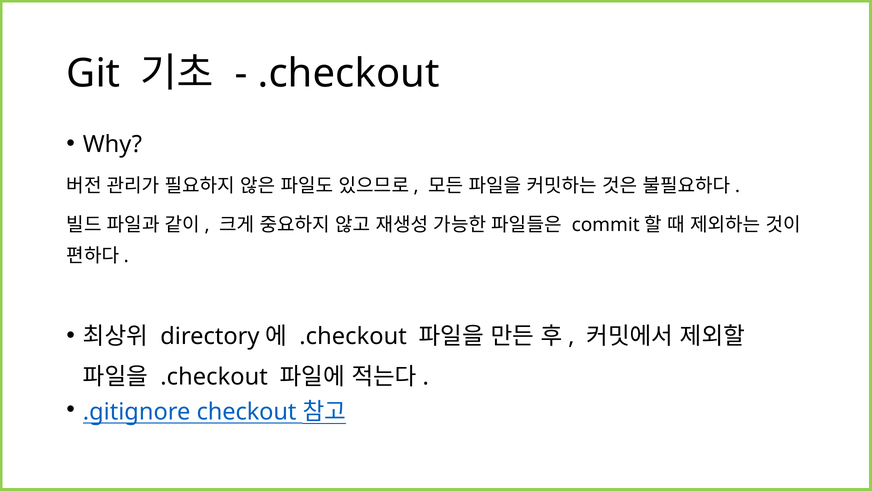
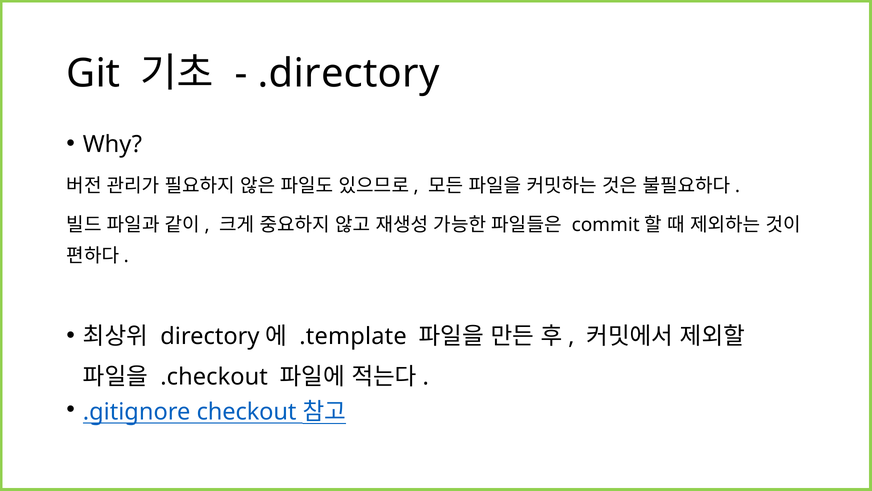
.checkout at (349, 73): .checkout -> .directory
.checkout at (353, 336): .checkout -> .template
